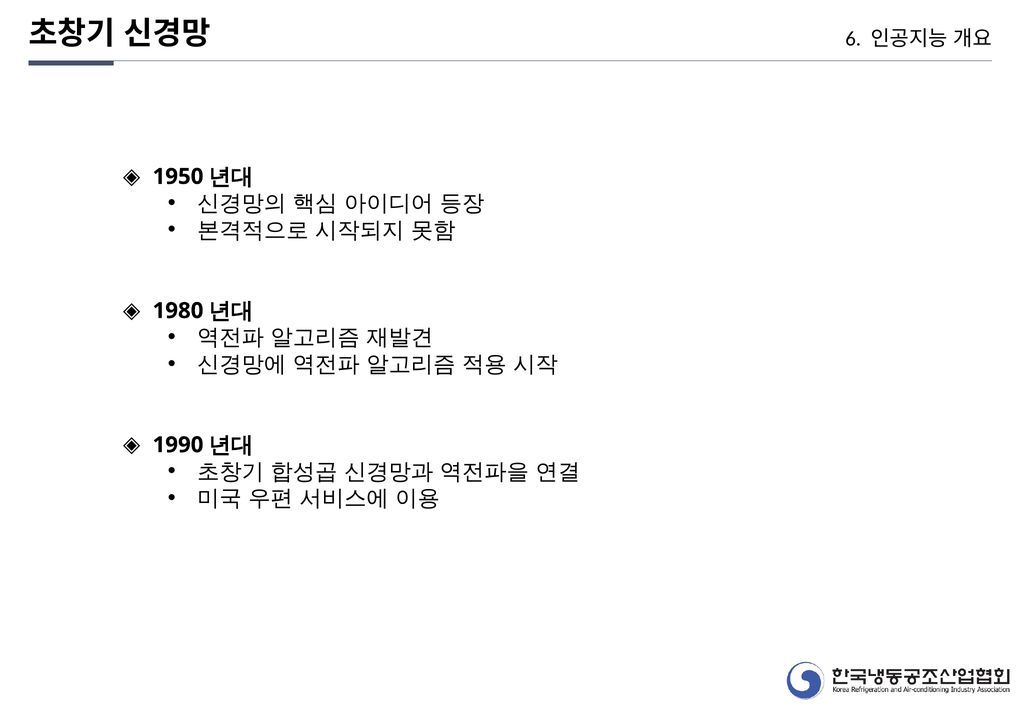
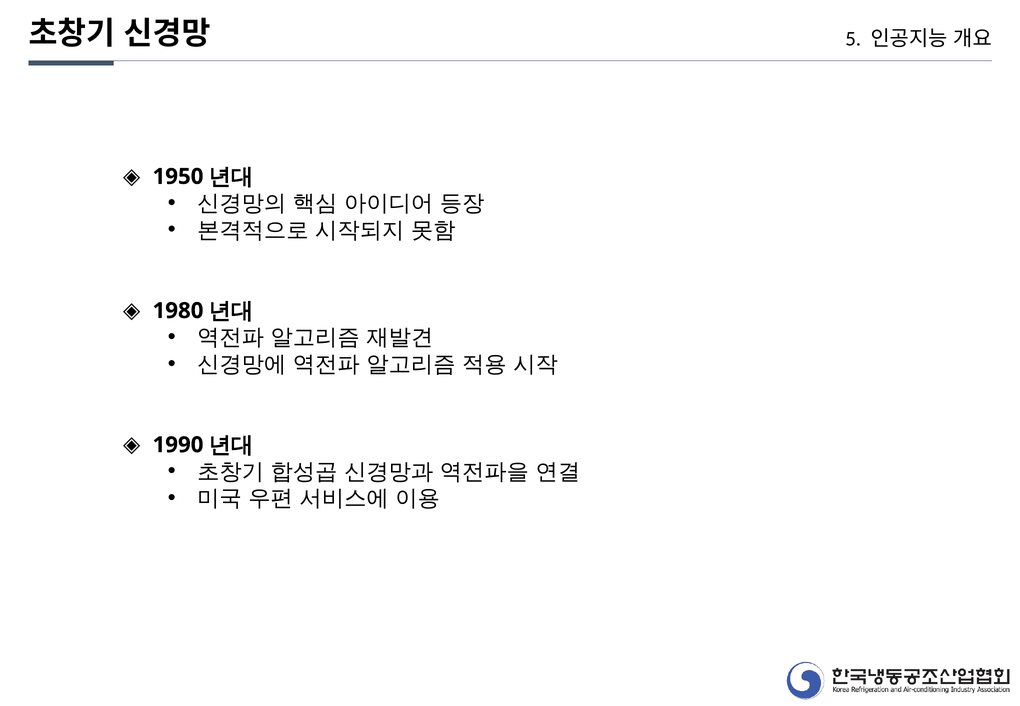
6: 6 -> 5
